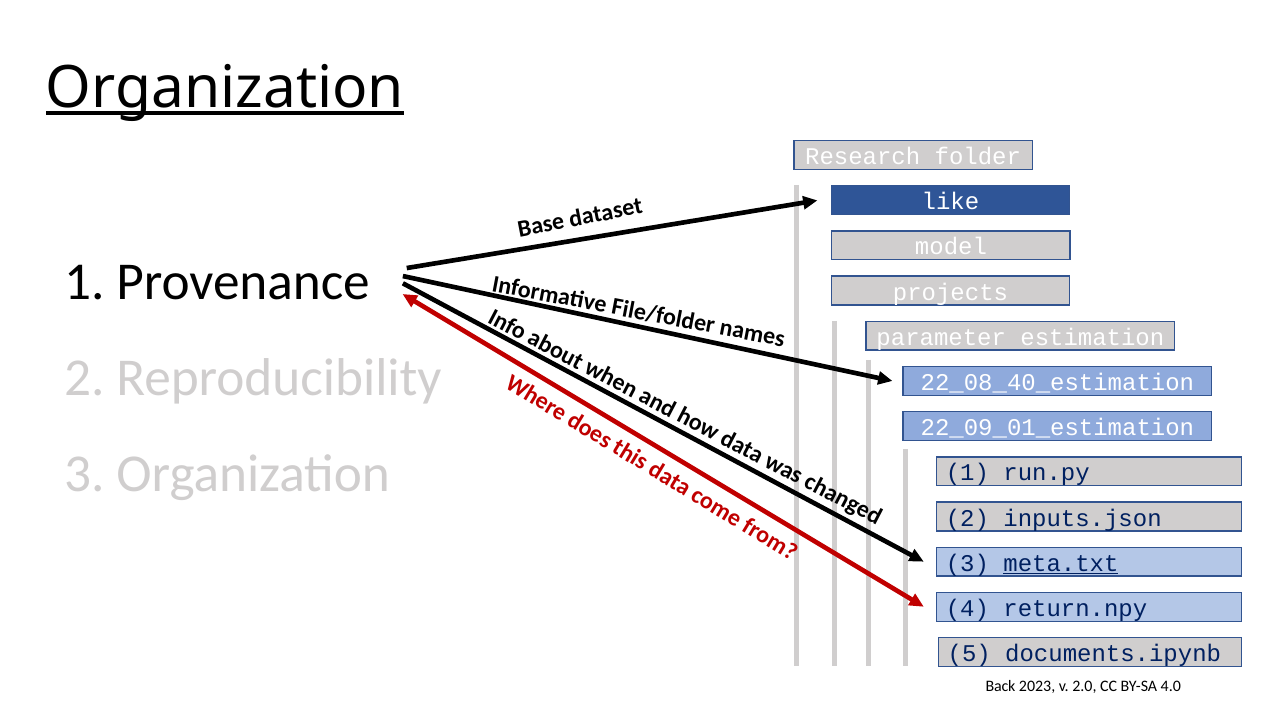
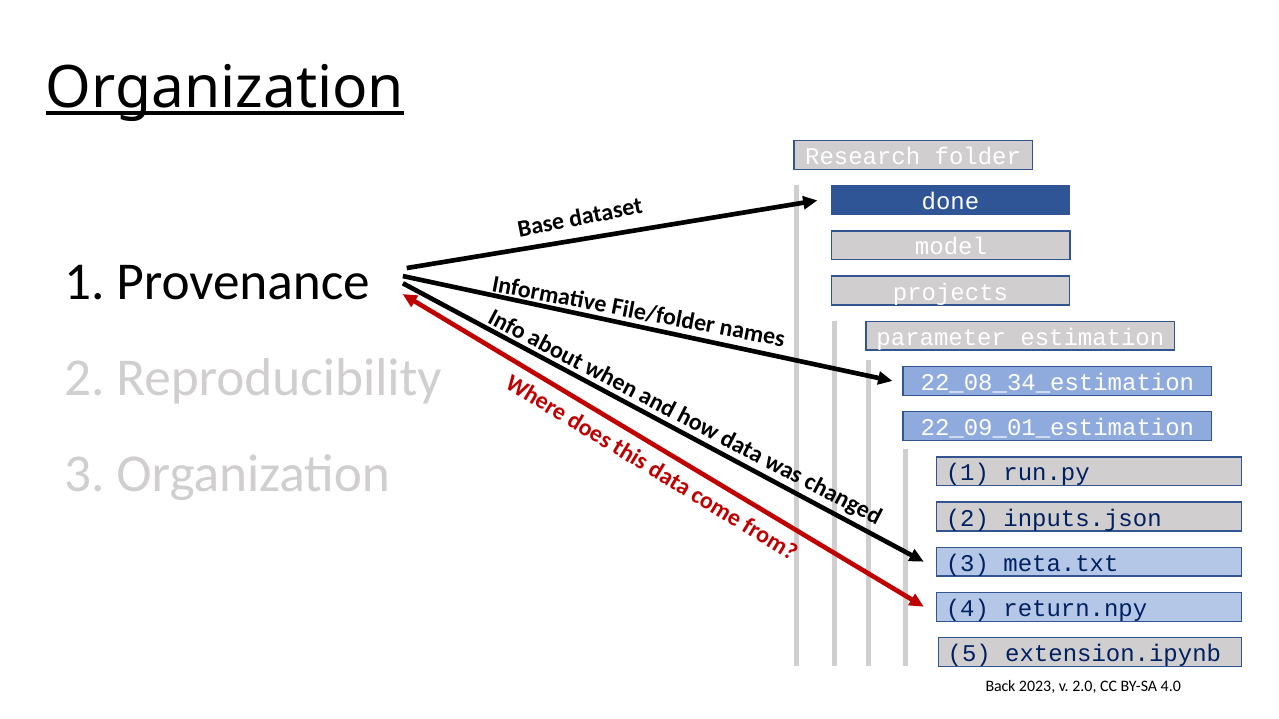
like: like -> done
22_08_40_estimation: 22_08_40_estimation -> 22_08_34_estimation
meta.txt underline: present -> none
documents.ipynb: documents.ipynb -> extension.ipynb
